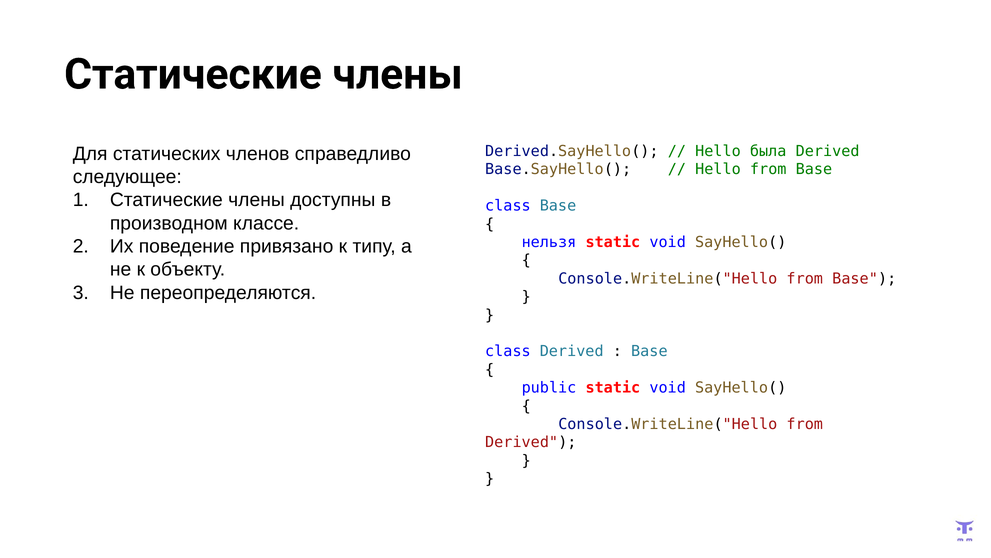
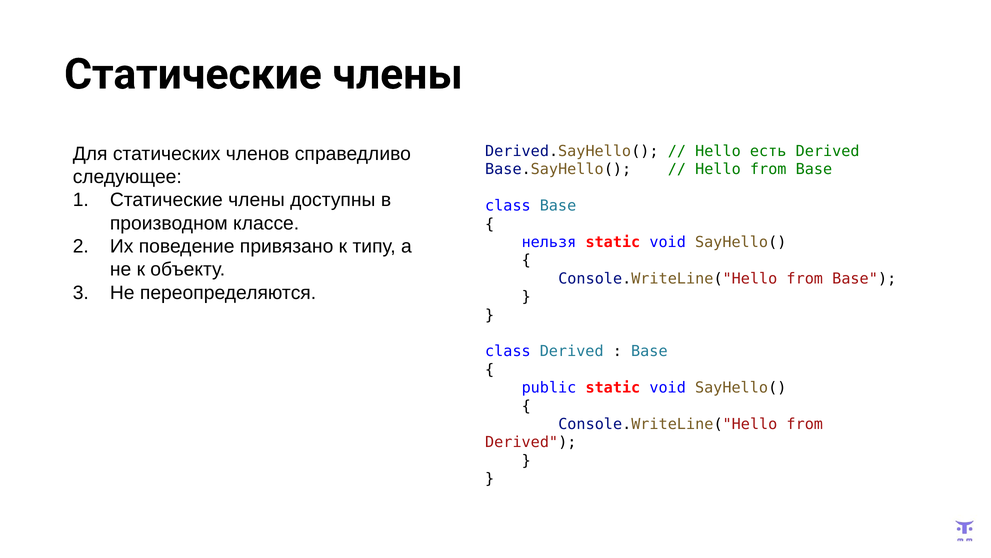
была: была -> есть
